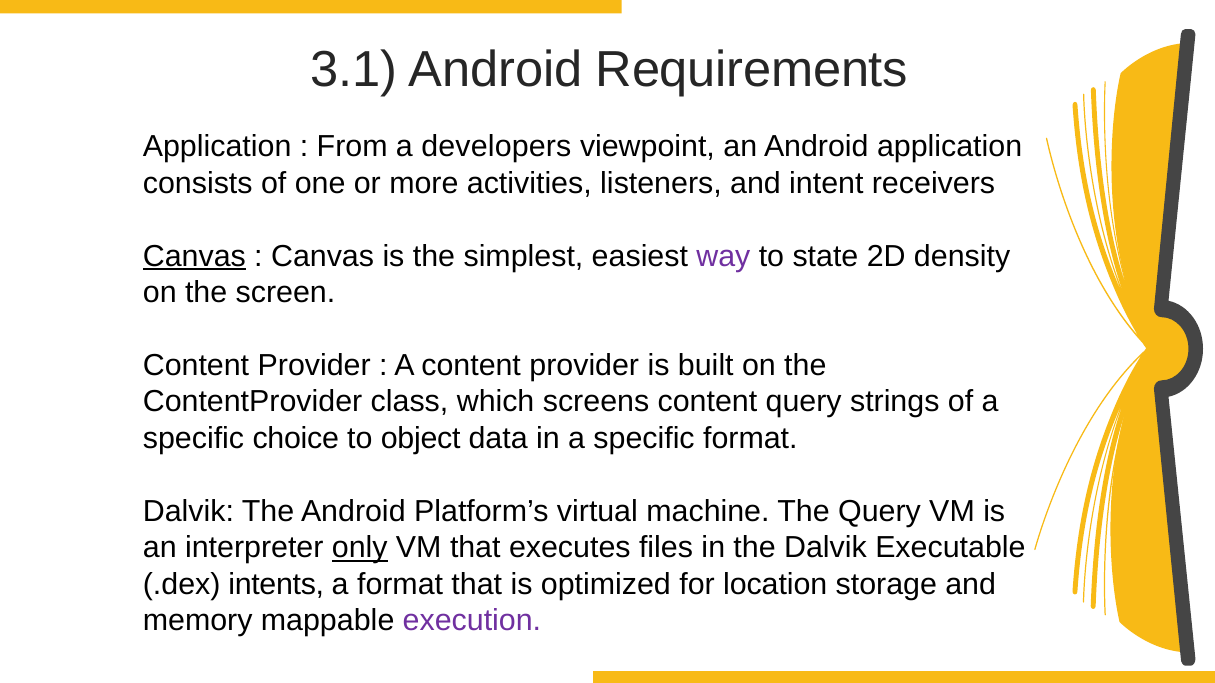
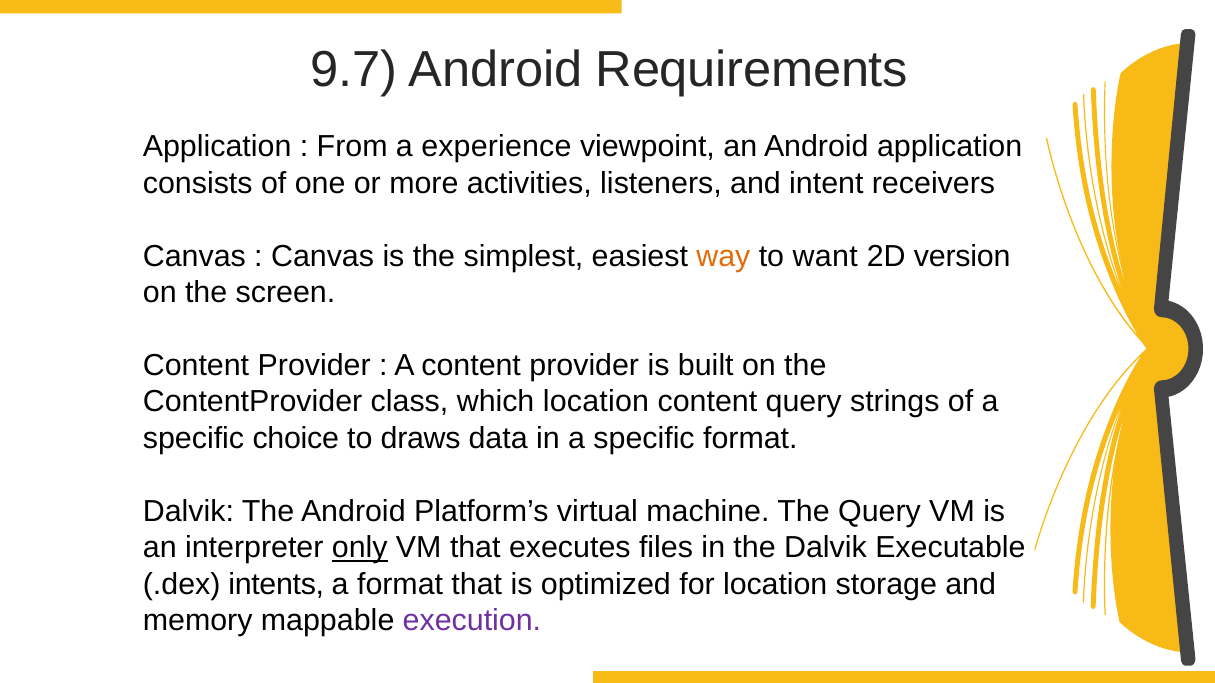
3.1: 3.1 -> 9.7
developers: developers -> experience
Canvas at (194, 256) underline: present -> none
way colour: purple -> orange
state: state -> want
density: density -> version
which screens: screens -> location
object: object -> draws
